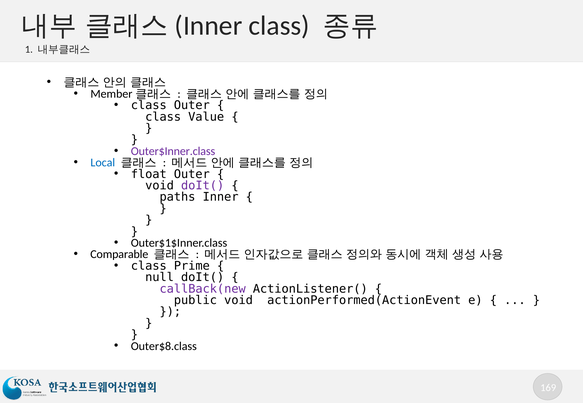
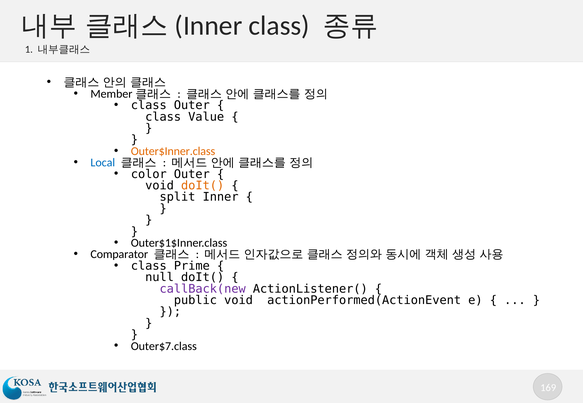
Outer$Inner.class colour: purple -> orange
float: float -> color
doIt( at (203, 186) colour: purple -> orange
paths: paths -> split
Comparable: Comparable -> Comparator
Outer$8.class: Outer$8.class -> Outer$7.class
